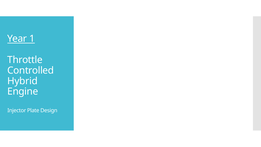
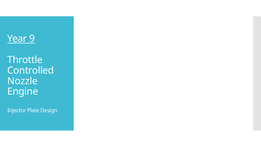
1: 1 -> 9
Hybrid: Hybrid -> Nozzle
